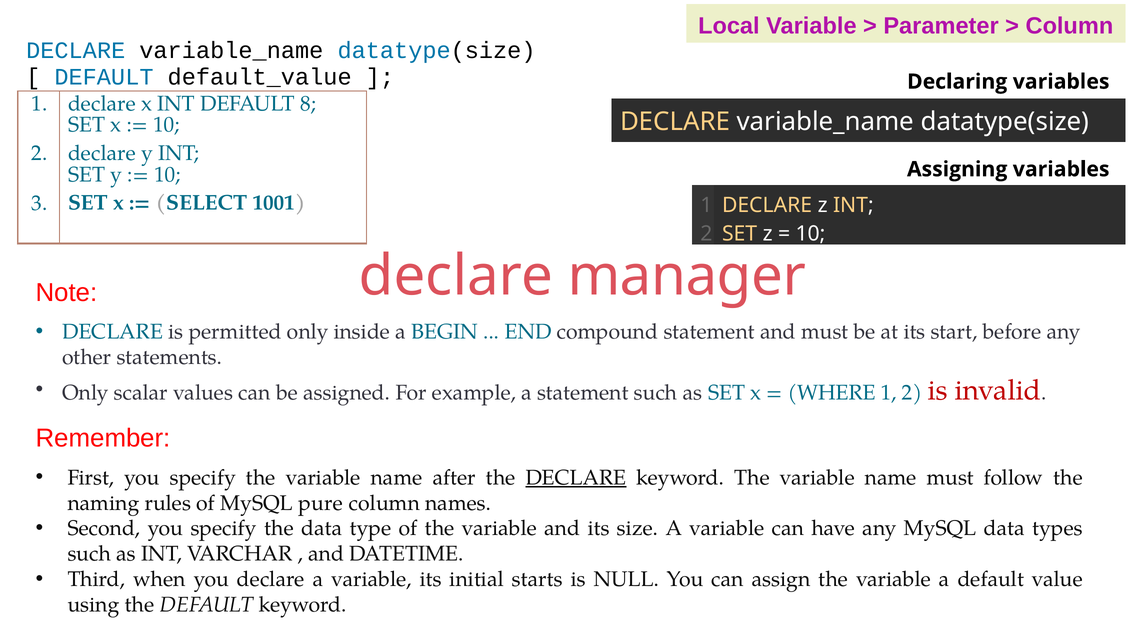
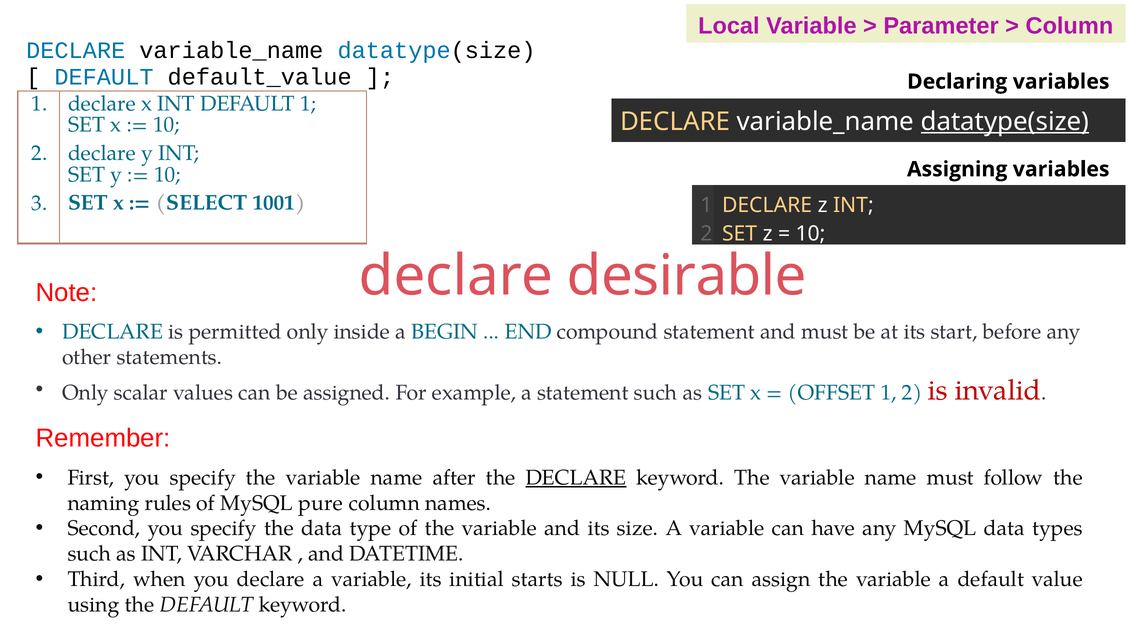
DEFAULT 8: 8 -> 1
datatype(size at (1005, 122) underline: none -> present
manager: manager -> desirable
WHERE: WHERE -> OFFSET
